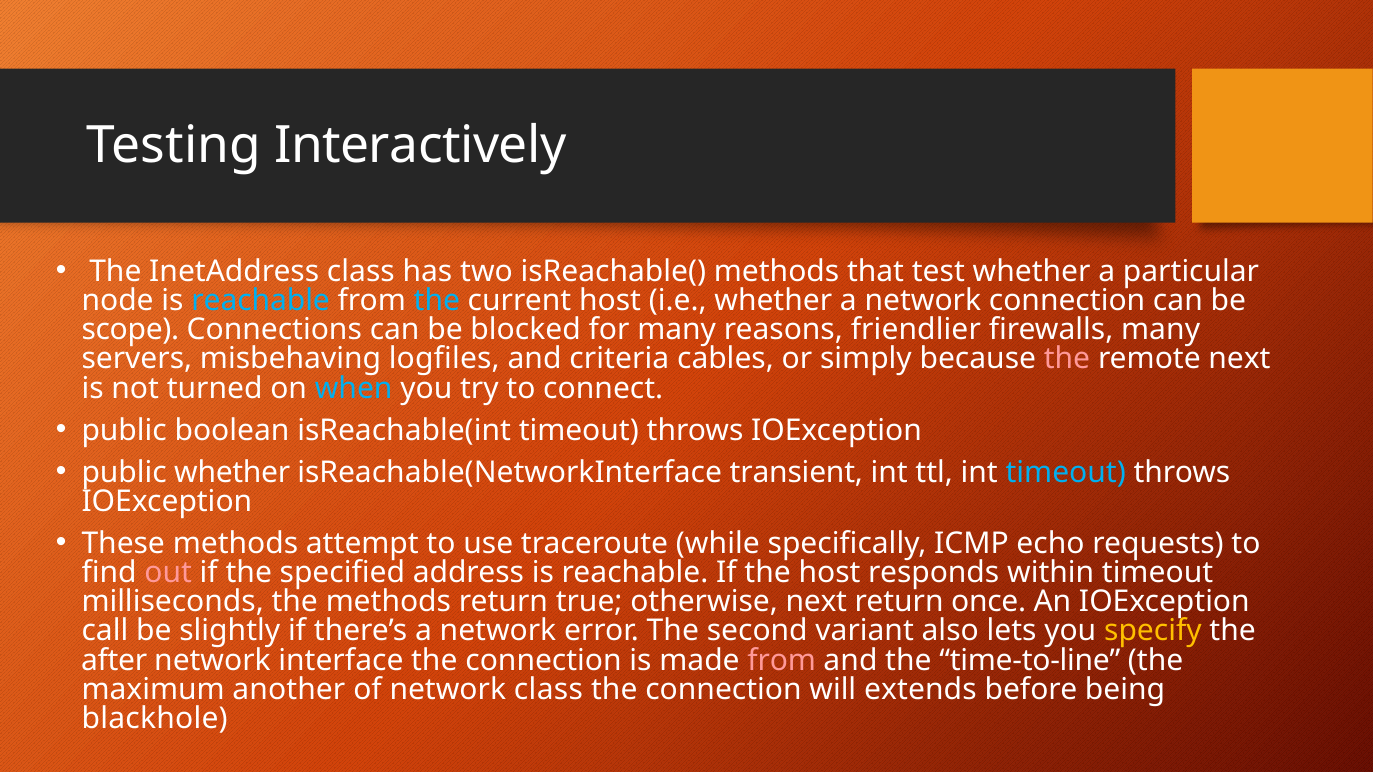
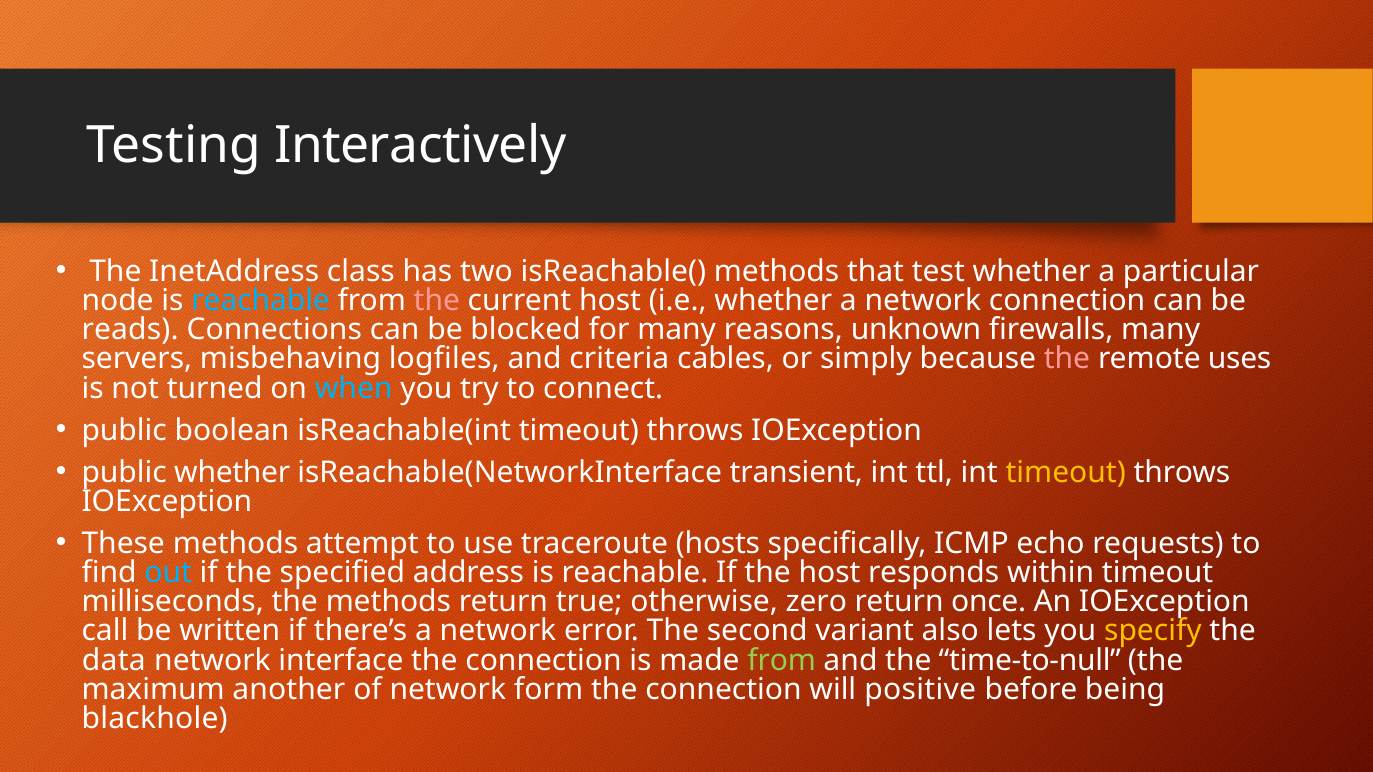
the at (437, 301) colour: light blue -> pink
scope: scope -> reads
friendlier: friendlier -> unknown
remote next: next -> uses
timeout at (1066, 472) colour: light blue -> yellow
while: while -> hosts
out colour: pink -> light blue
otherwise next: next -> zero
slightly: slightly -> written
after: after -> data
from at (782, 660) colour: pink -> light green
time-to-line: time-to-line -> time-to-null
network class: class -> form
extends: extends -> positive
